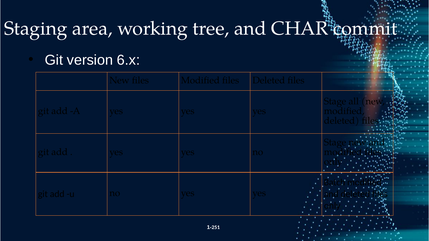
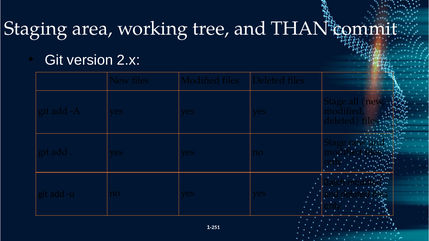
CHAR: CHAR -> THAN
6.x: 6.x -> 2.x
